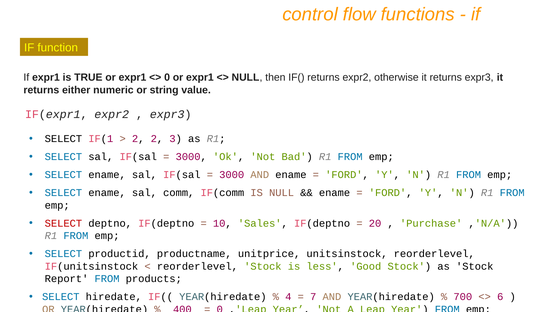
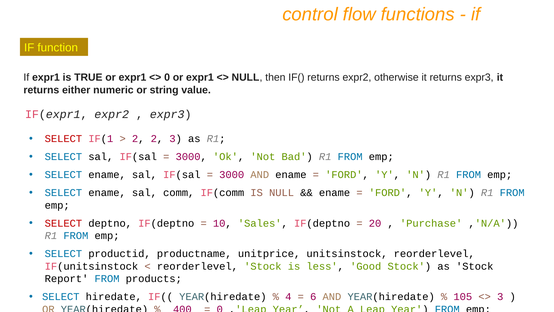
SELECT at (63, 139) colour: black -> red
7: 7 -> 6
700: 700 -> 105
6 at (500, 296): 6 -> 3
